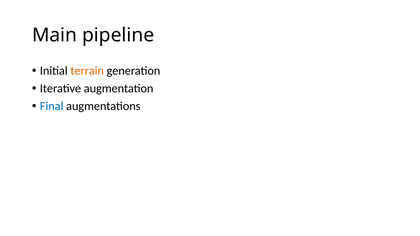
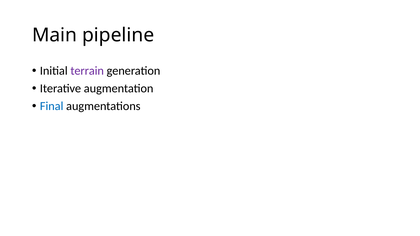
terrain colour: orange -> purple
